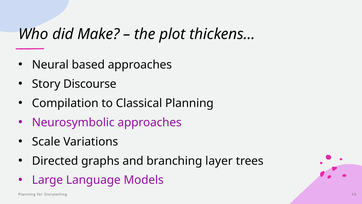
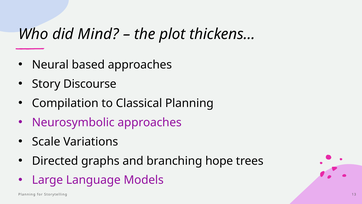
Make: Make -> Mind
layer: layer -> hope
